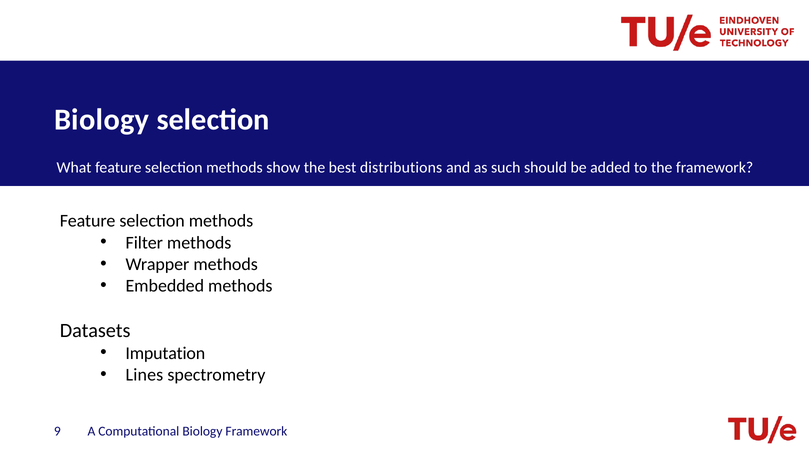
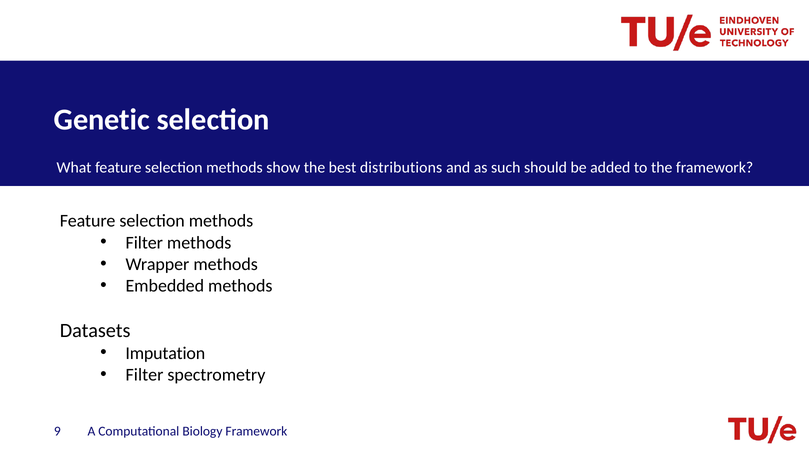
Biology at (102, 120): Biology -> Genetic
Lines at (144, 375): Lines -> Filter
